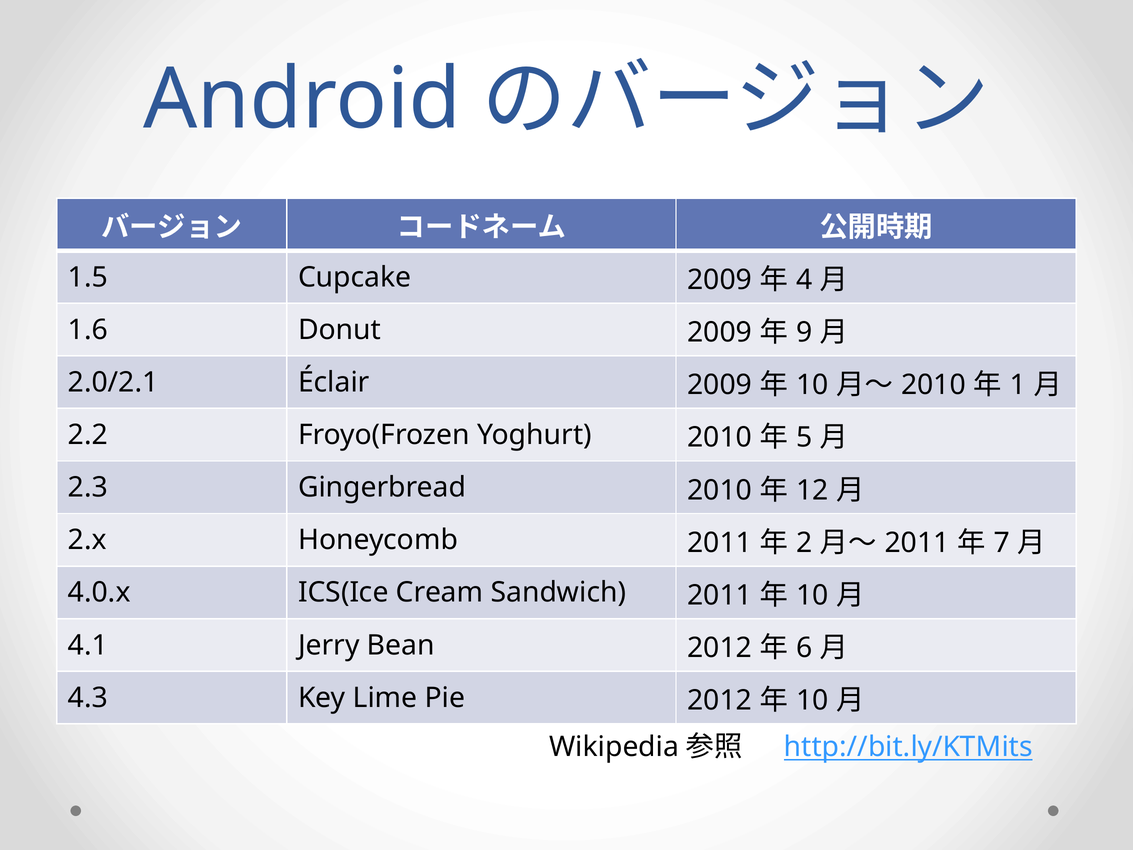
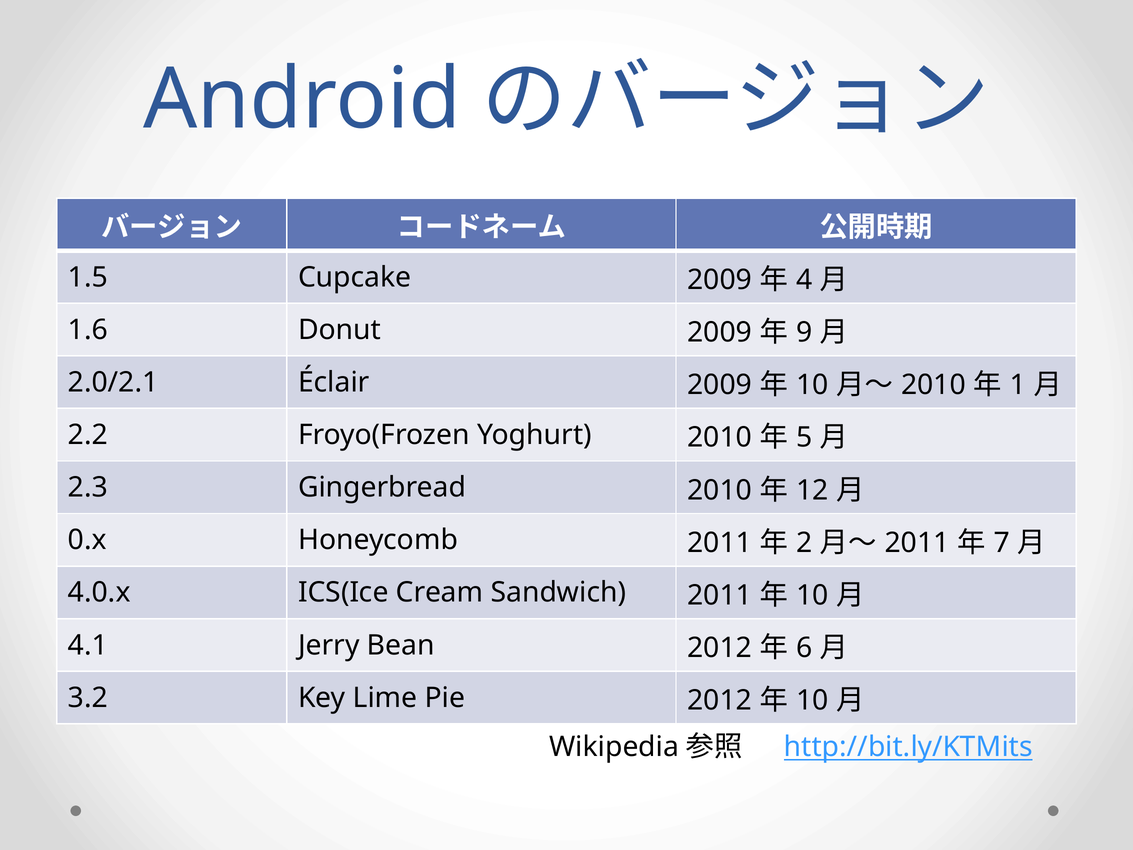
2.x: 2.x -> 0.x
4.3: 4.3 -> 3.2
